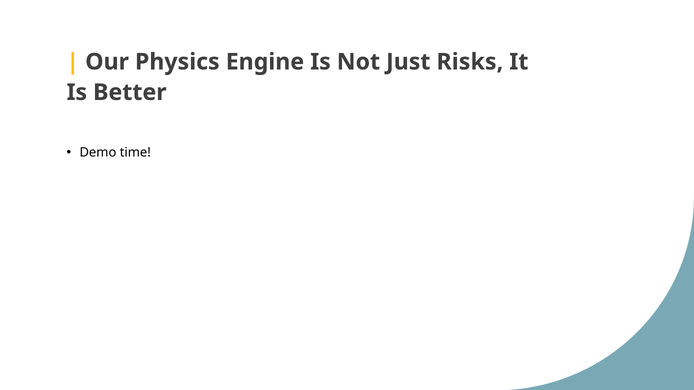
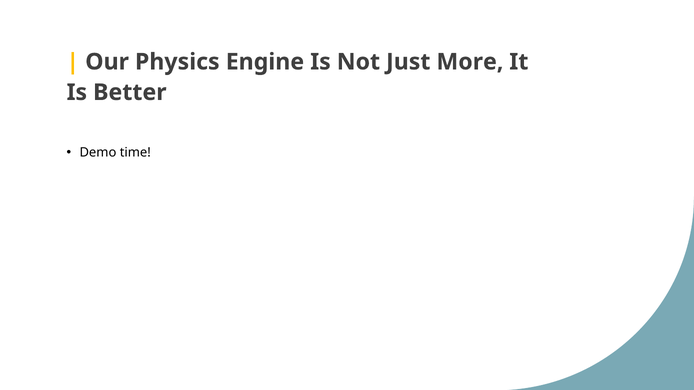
Risks: Risks -> More
